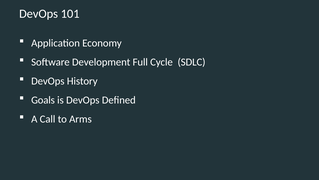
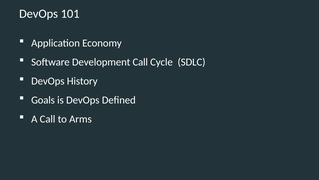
Development Full: Full -> Call
